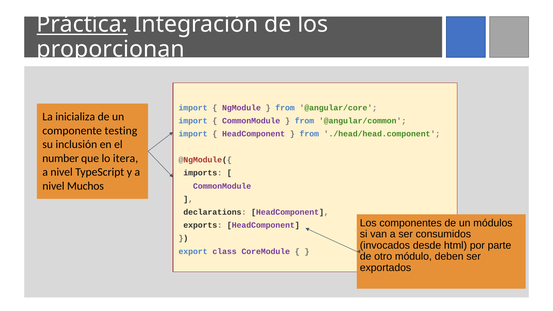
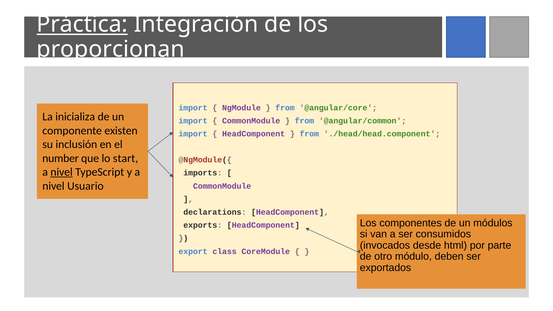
testing: testing -> existen
itera: itera -> start
nivel at (62, 172) underline: none -> present
Muchos: Muchos -> Usuario
